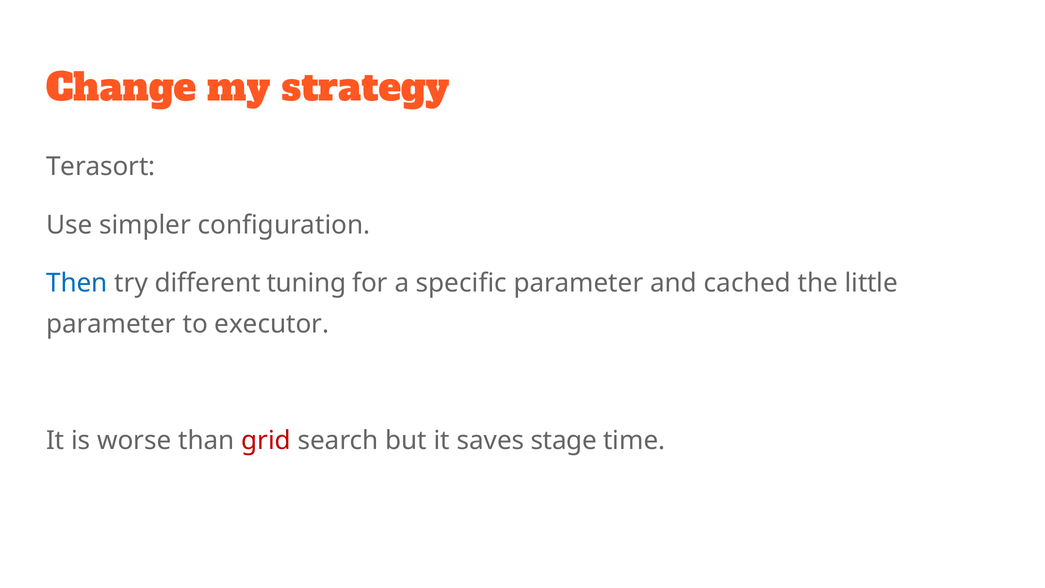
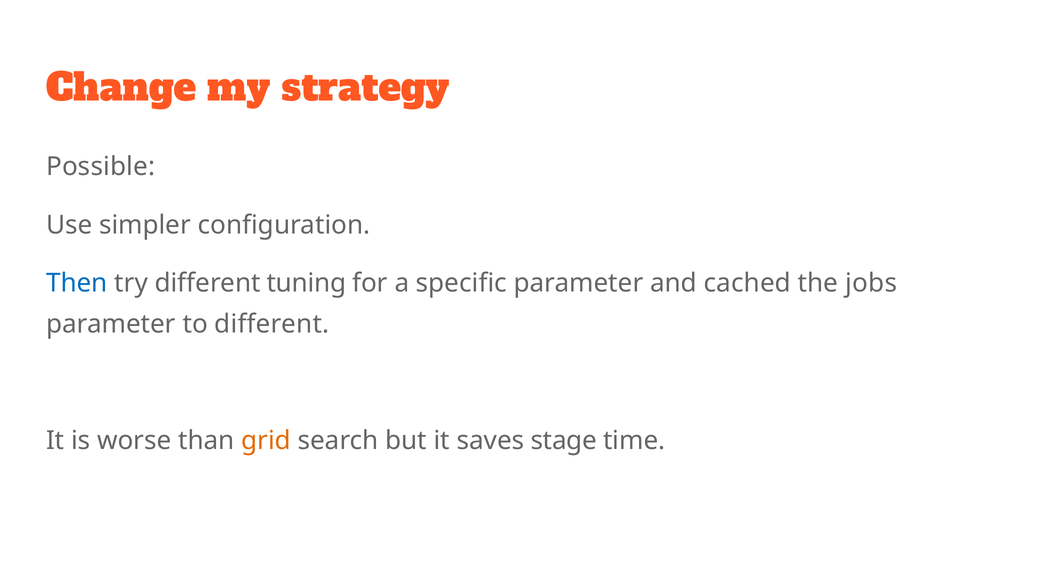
Terasort: Terasort -> Possible
little: little -> jobs
to executor: executor -> different
grid colour: red -> orange
